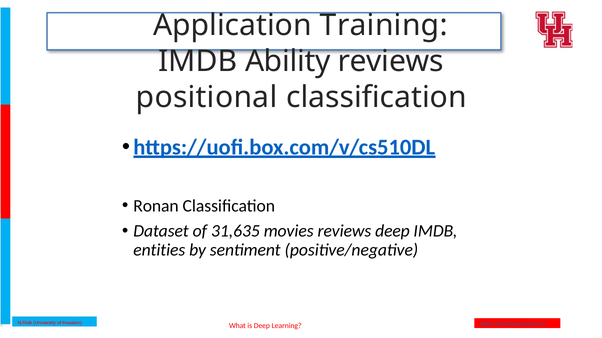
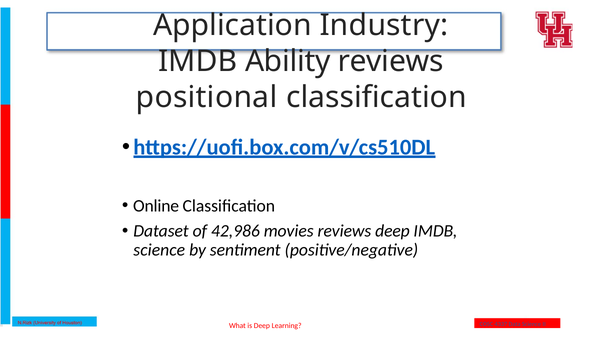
Training: Training -> Industry
Ronan: Ronan -> Online
31,635: 31,635 -> 42,986
entities at (159, 250): entities -> science
